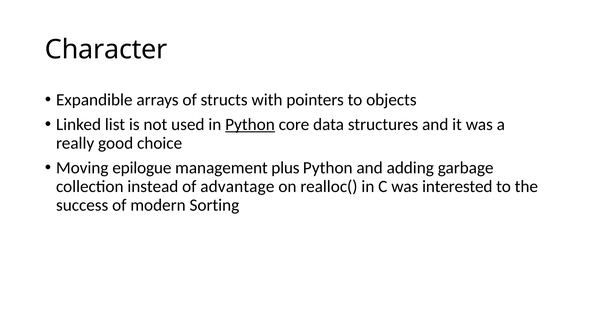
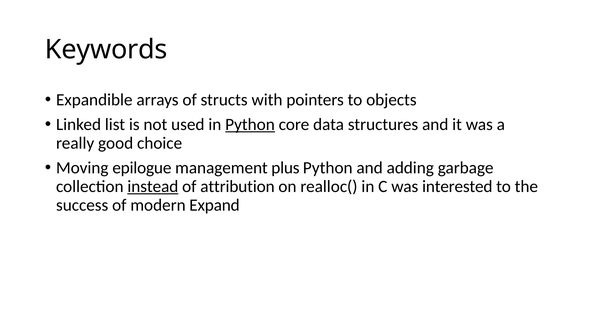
Character: Character -> Keywords
instead underline: none -> present
advantage: advantage -> attribution
Sorting: Sorting -> Expand
